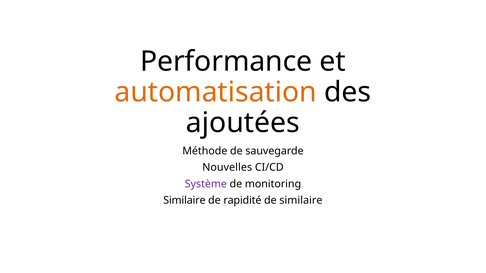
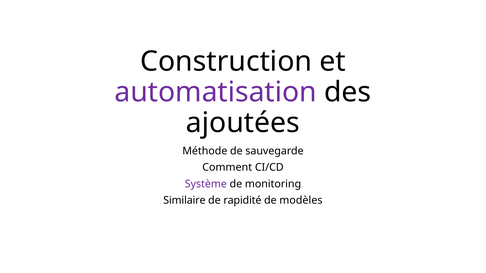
Performance: Performance -> Construction
automatisation colour: orange -> purple
Nouvelles: Nouvelles -> Comment
de similaire: similaire -> modèles
